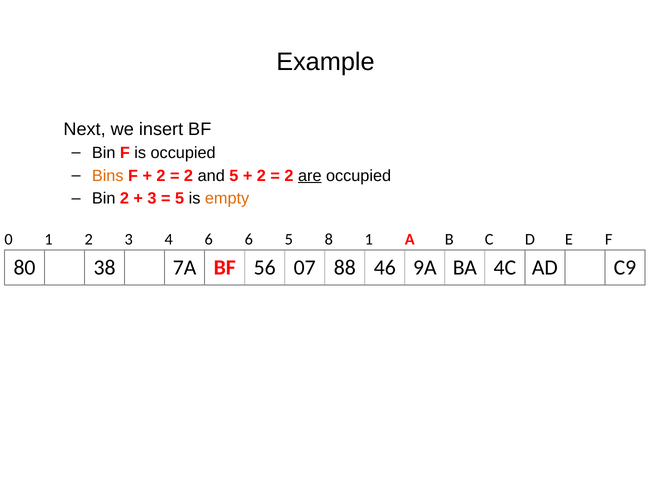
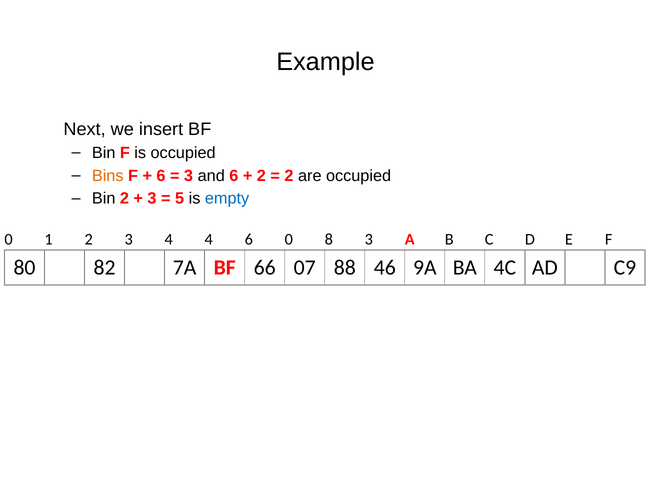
2 at (161, 176): 2 -> 6
2 at (189, 176): 2 -> 3
and 5: 5 -> 6
are underline: present -> none
empty colour: orange -> blue
4 6: 6 -> 4
6 5: 5 -> 0
8 1: 1 -> 3
38: 38 -> 82
56: 56 -> 66
